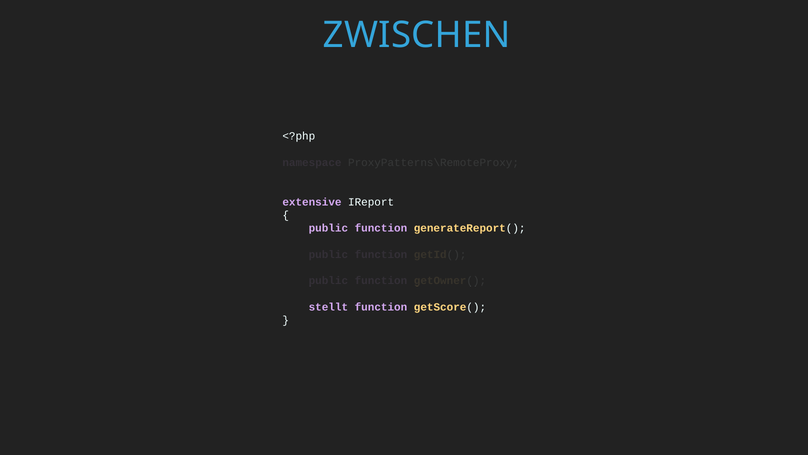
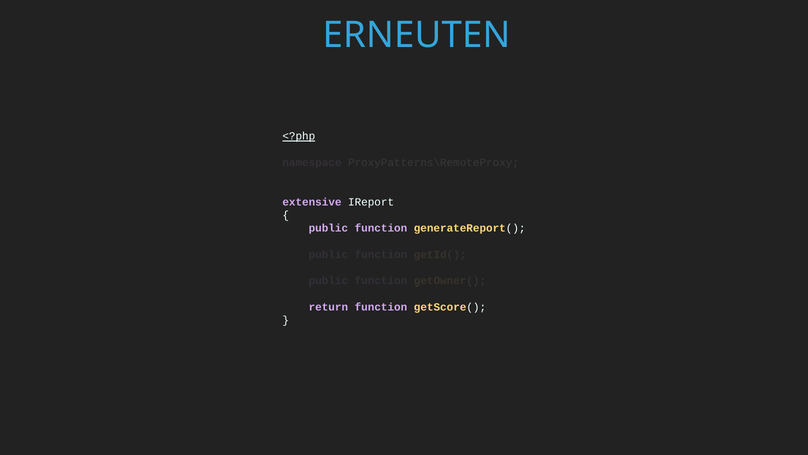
ZWISCHEN: ZWISCHEN -> ERNEUTEN
<?php underline: none -> present
stellt: stellt -> return
